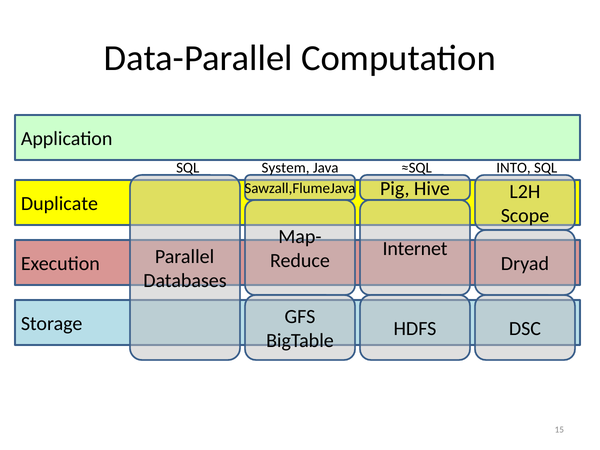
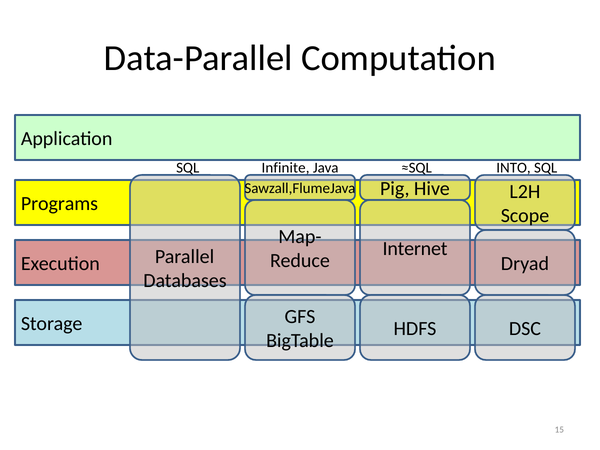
System: System -> Infinite
Duplicate: Duplicate -> Programs
